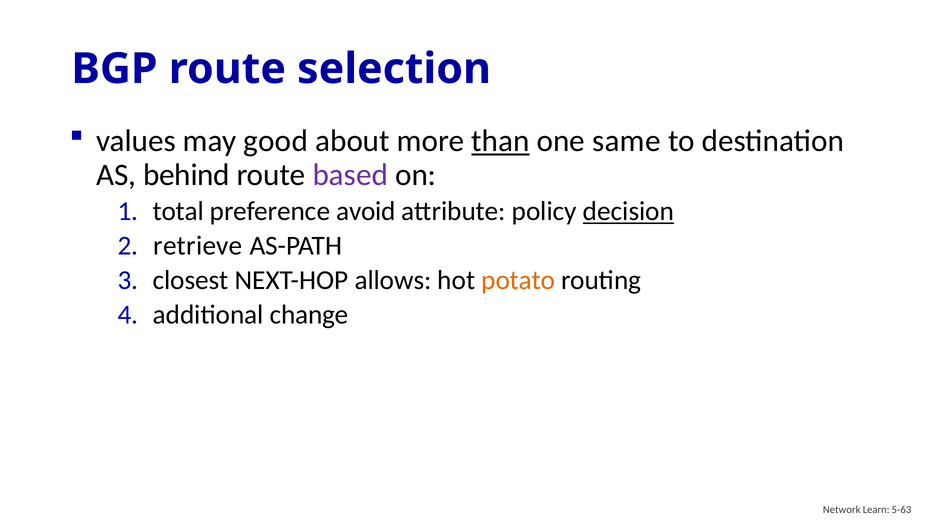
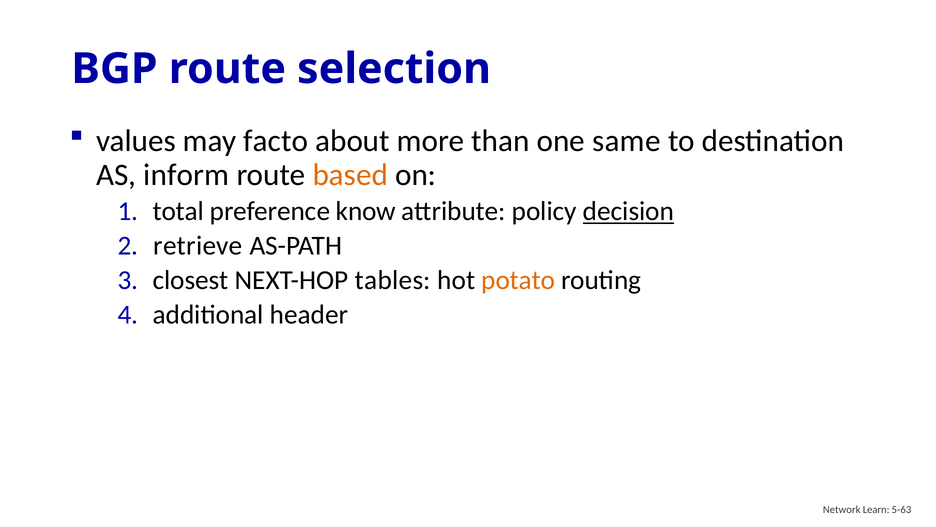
good: good -> facto
than underline: present -> none
behind: behind -> inform
based colour: purple -> orange
avoid: avoid -> know
allows: allows -> tables
change: change -> header
